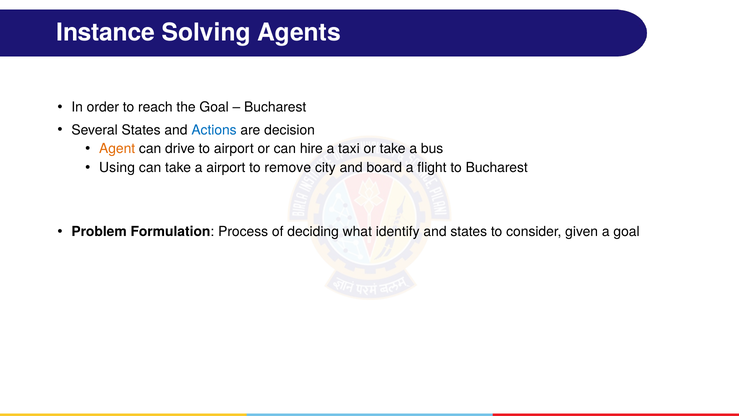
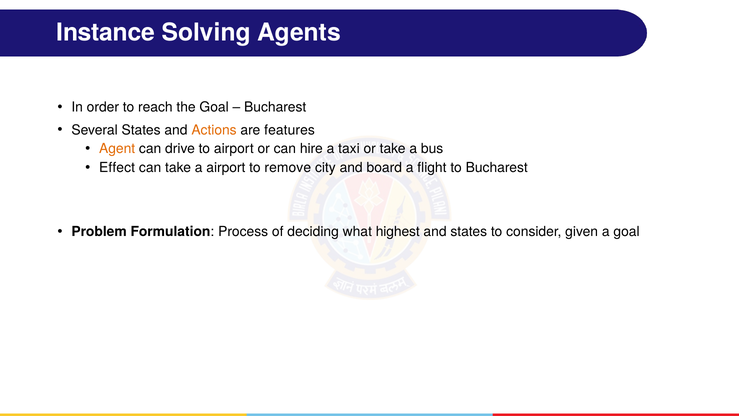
Actions colour: blue -> orange
decision: decision -> features
Using: Using -> Effect
identify: identify -> highest
